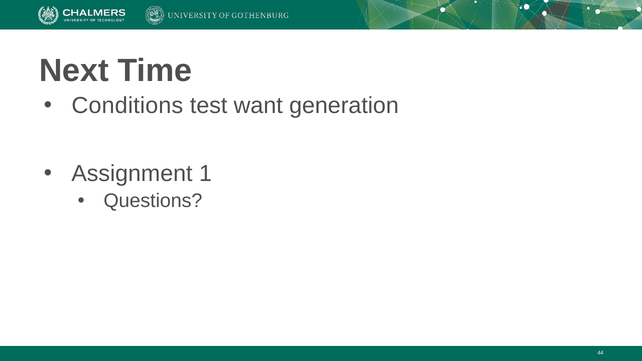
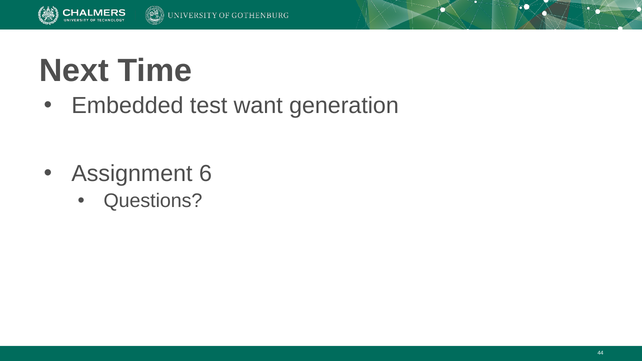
Conditions: Conditions -> Embedded
1: 1 -> 6
